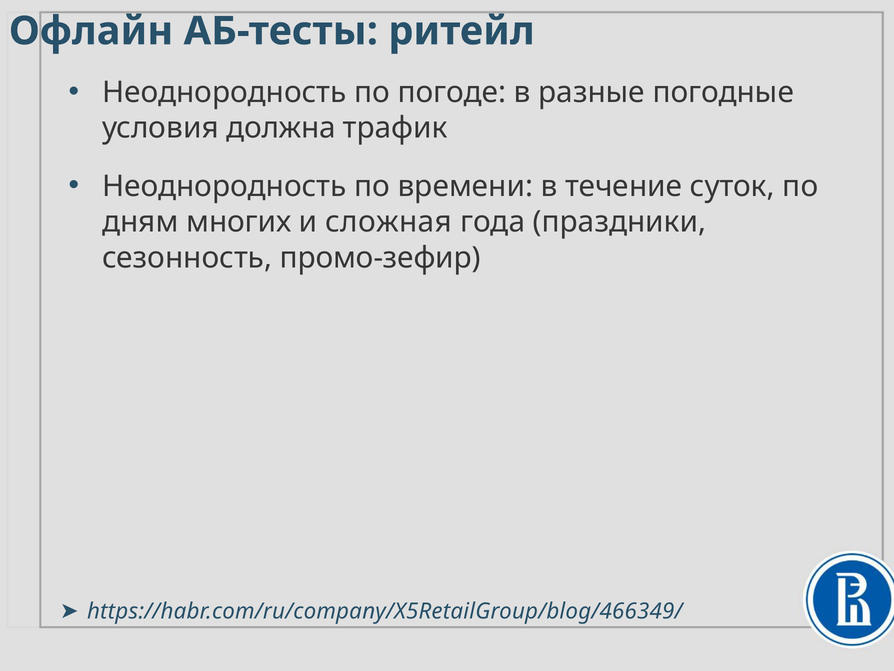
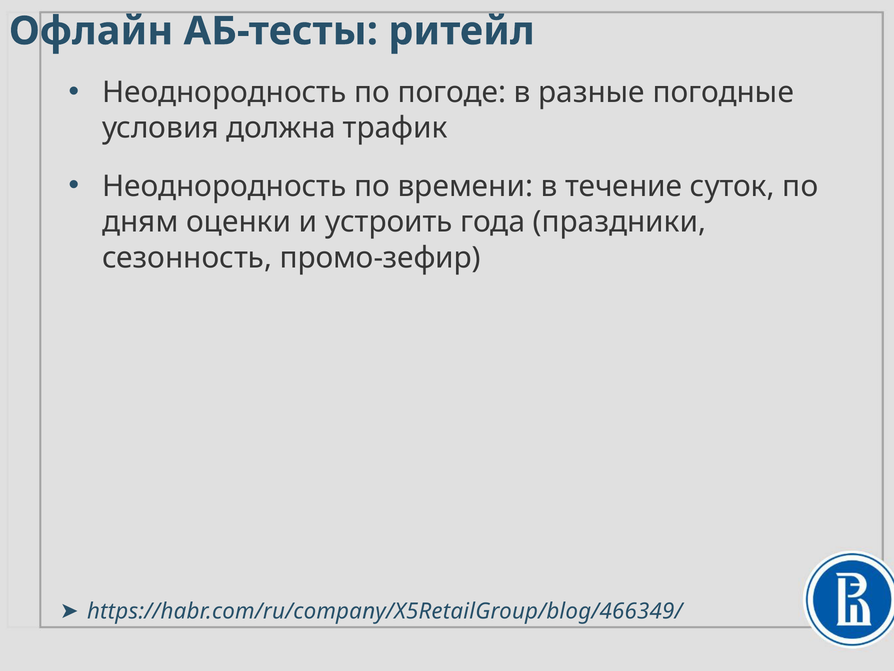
многих: многих -> оценки
сложная: сложная -> устроить
